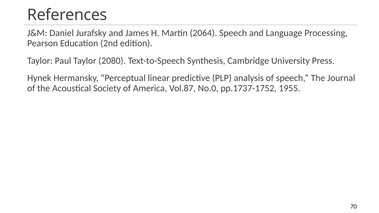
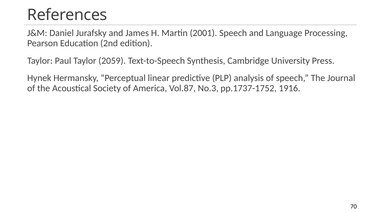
2064: 2064 -> 2001
2080: 2080 -> 2059
No.0: No.0 -> No.3
1955: 1955 -> 1916
